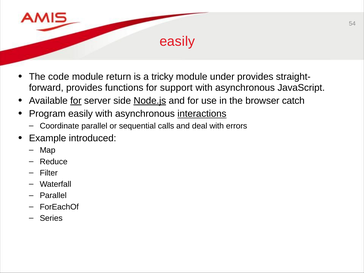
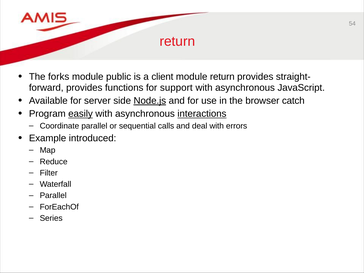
easily at (177, 41): easily -> return
code: code -> forks
return: return -> public
tricky: tricky -> client
module under: under -> return
for at (76, 101) underline: present -> none
easily at (81, 114) underline: none -> present
